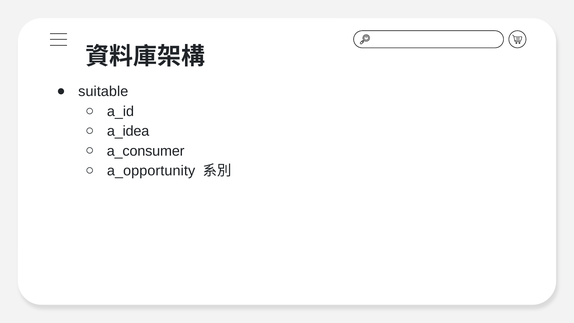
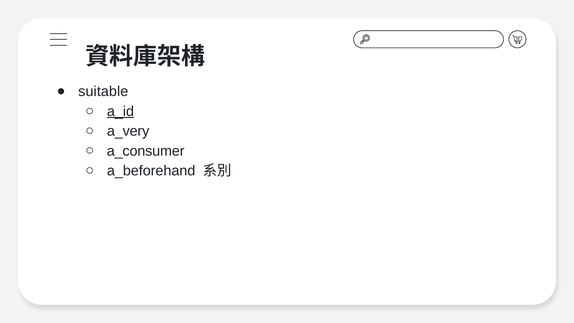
a_id underline: none -> present
a_idea: a_idea -> a_very
a_opportunity: a_opportunity -> a_beforehand
